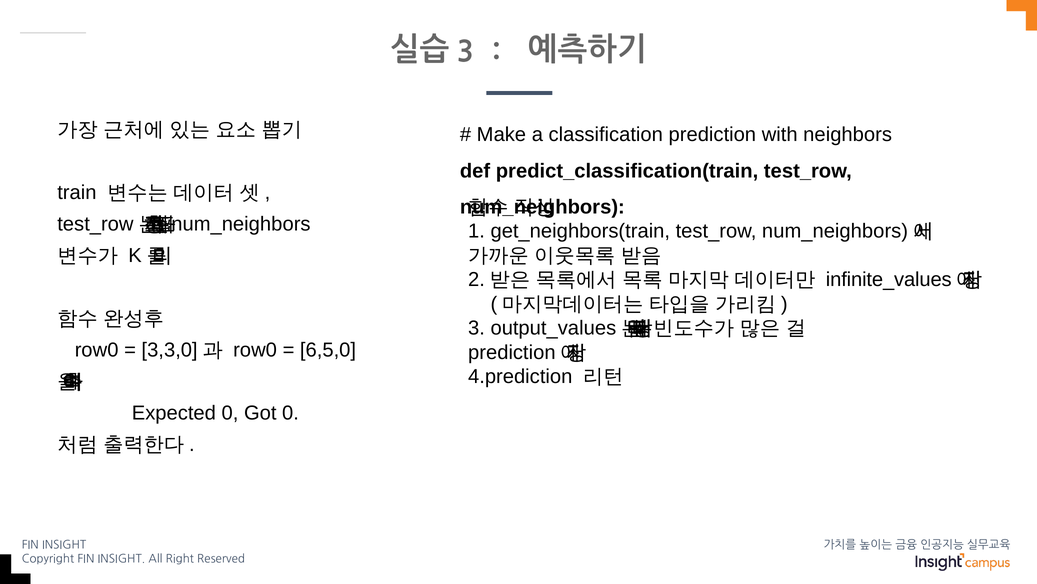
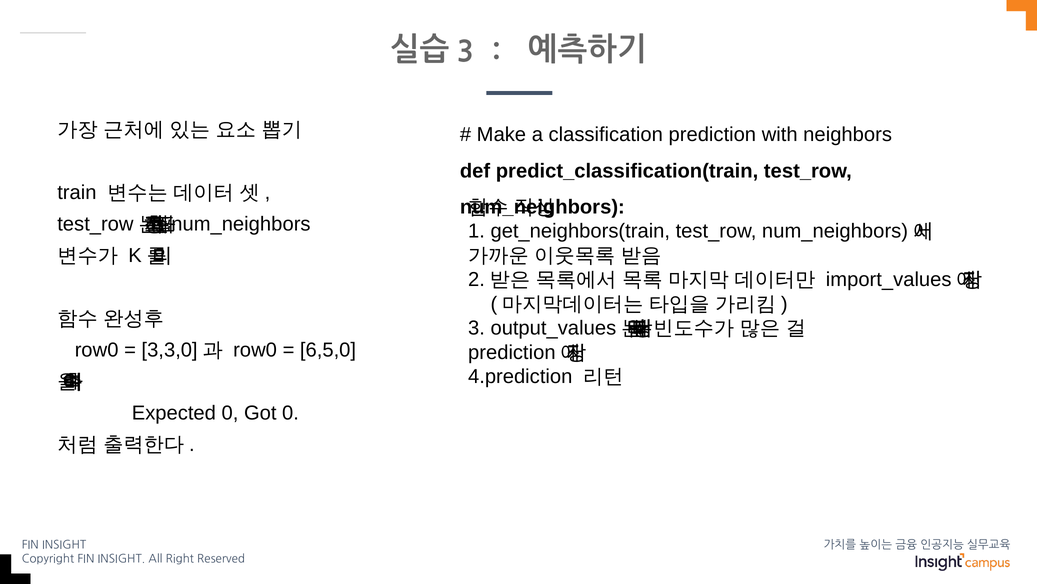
infinite_values: infinite_values -> import_values
